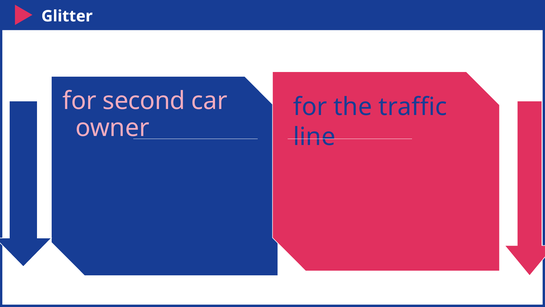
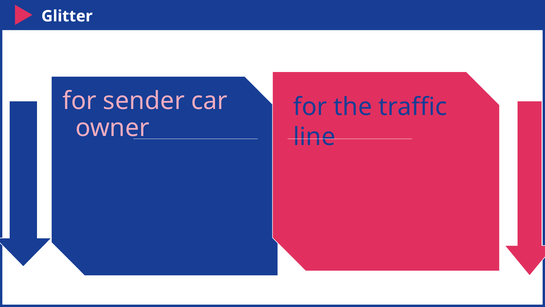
second: second -> sender
